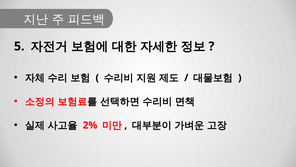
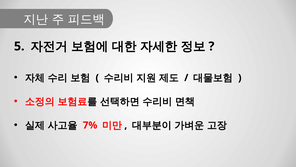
2%: 2% -> 7%
